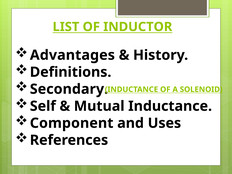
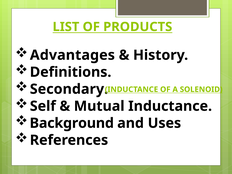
INDUCTOR: INDUCTOR -> PRODUCTS
Component: Component -> Background
